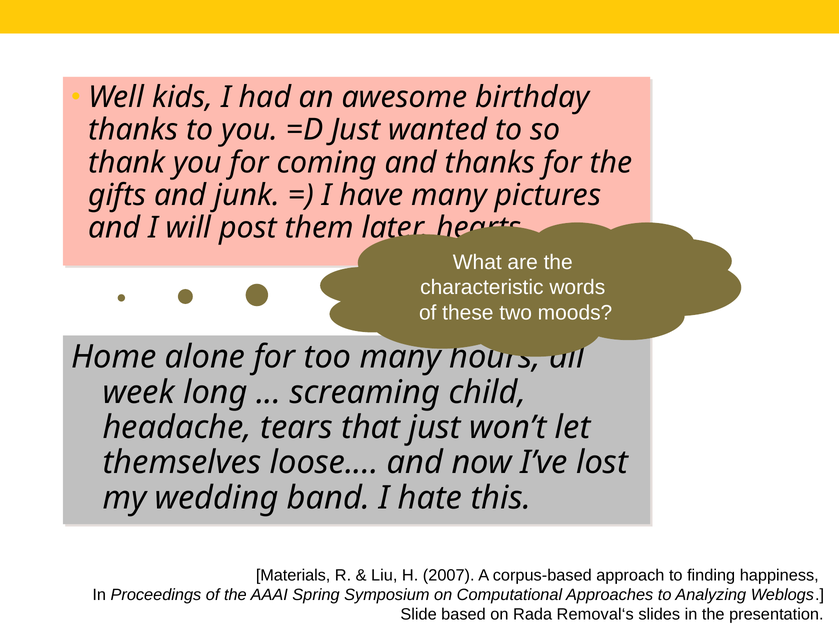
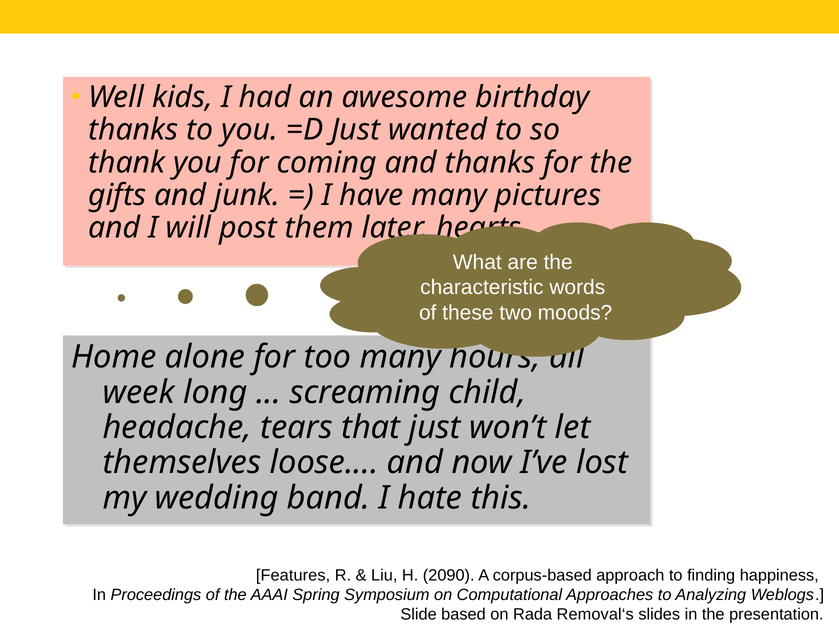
Materials: Materials -> Features
2007: 2007 -> 2090
